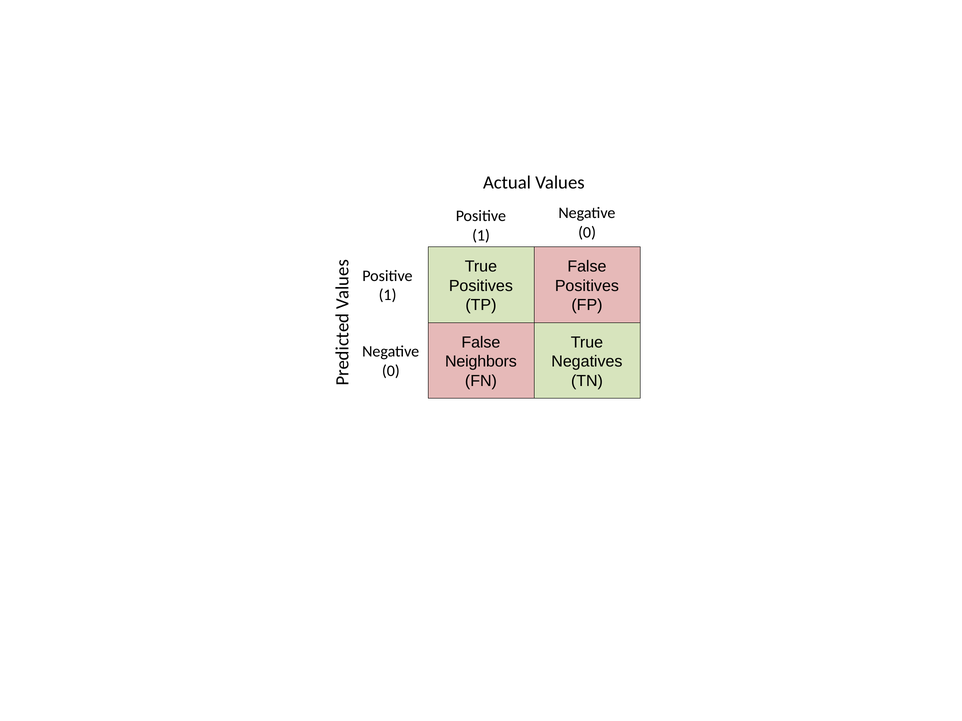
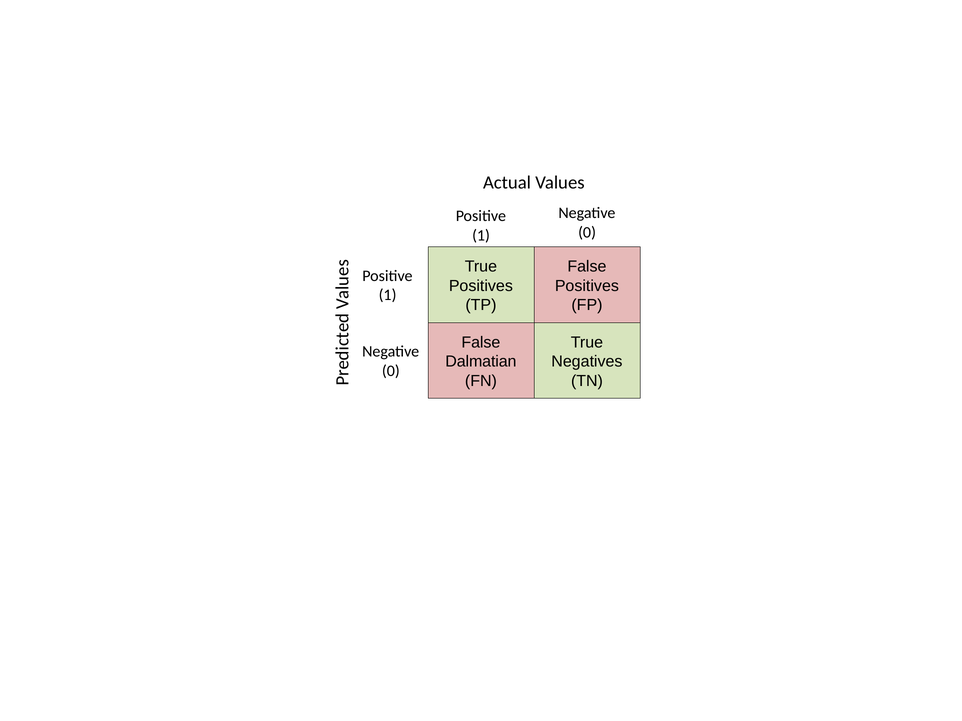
Neighbors: Neighbors -> Dalmatian
